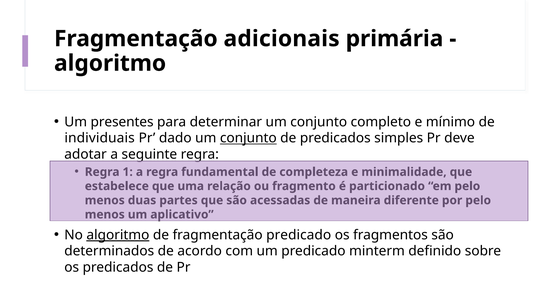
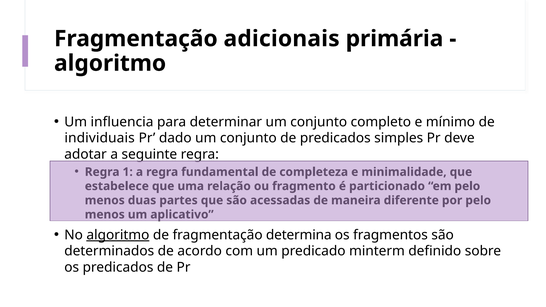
presentes: presentes -> influencia
conjunto at (248, 138) underline: present -> none
fragmentação predicado: predicado -> determina
